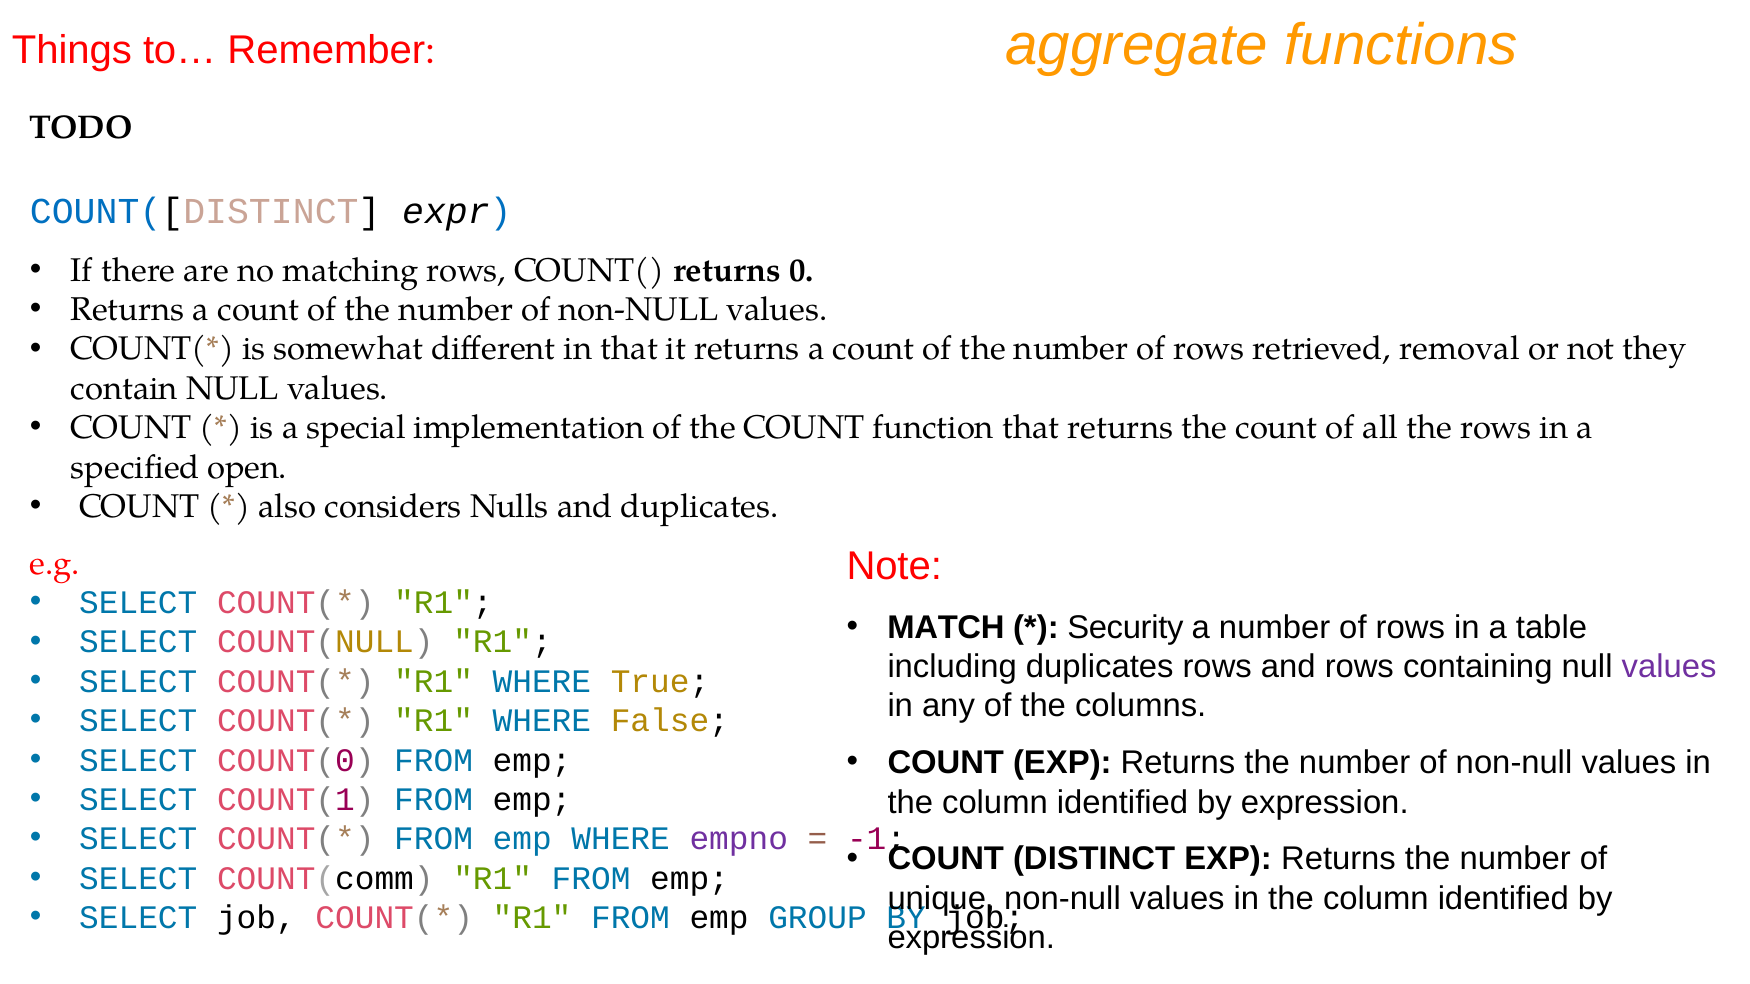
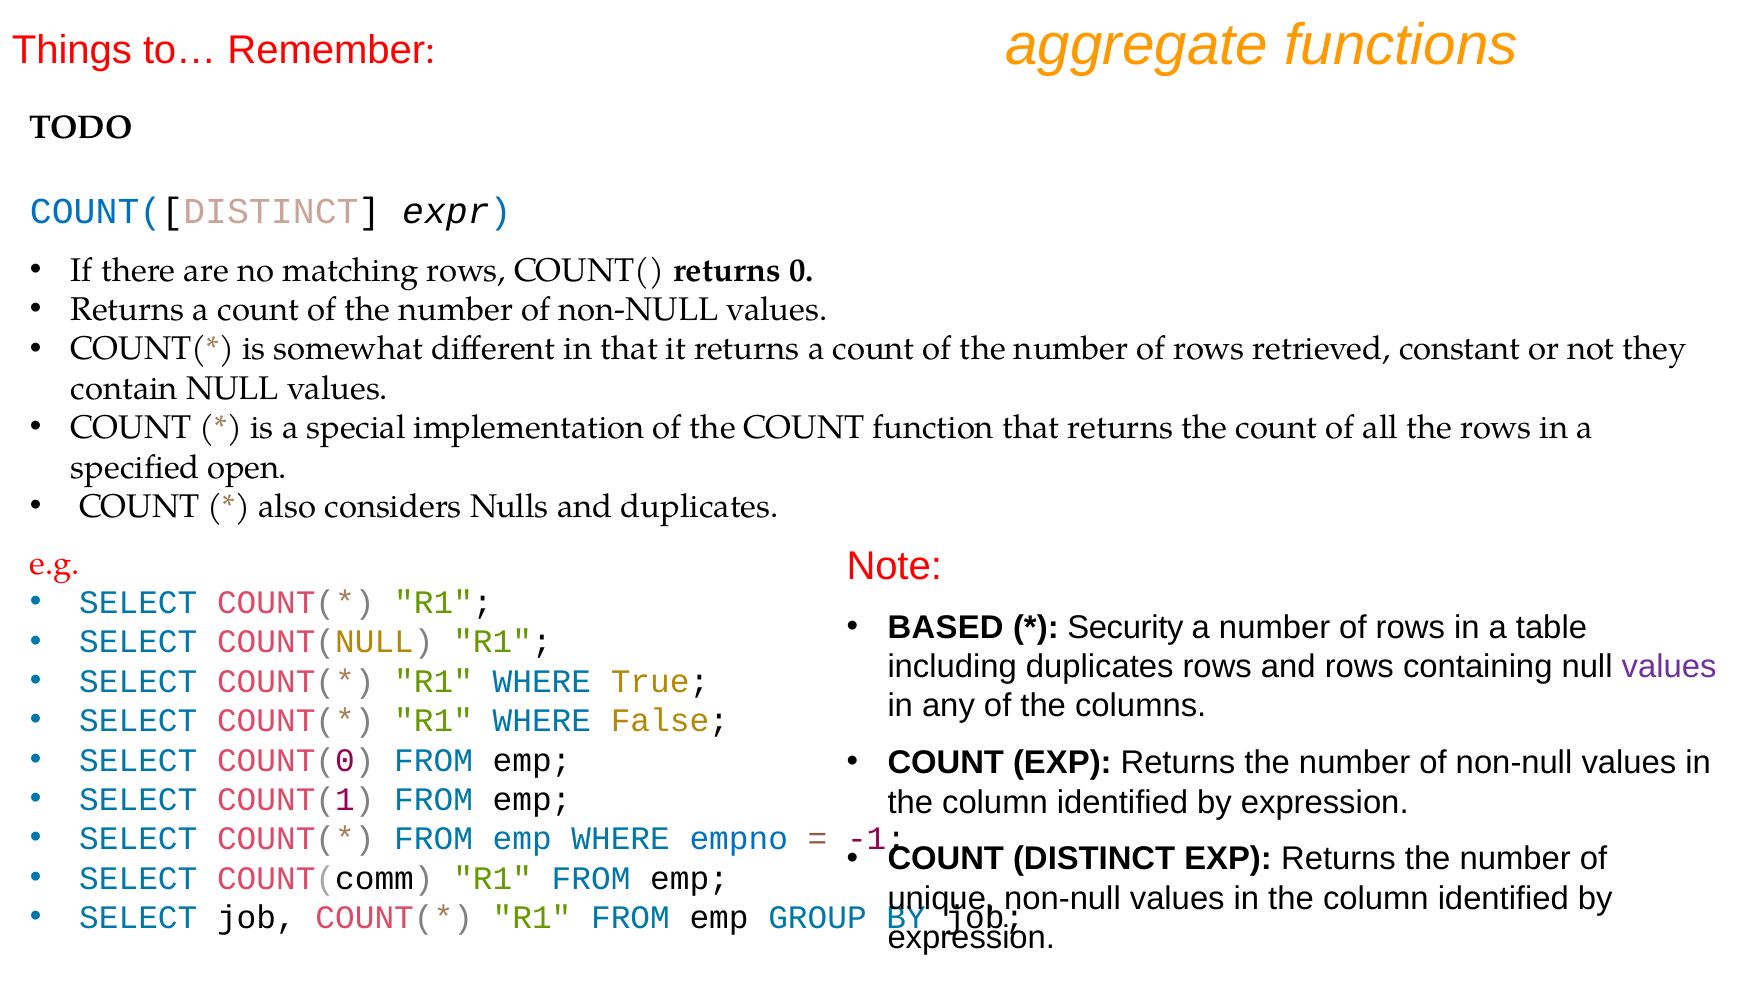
removal: removal -> constant
MATCH: MATCH -> BASED
empno colour: purple -> blue
